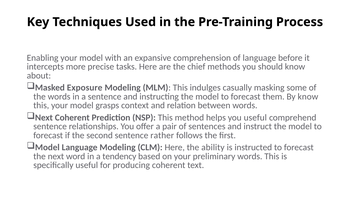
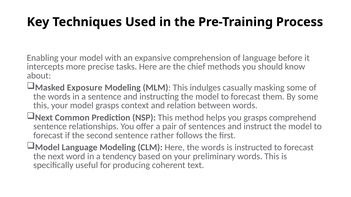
By know: know -> some
Next Coherent: Coherent -> Common
you useful: useful -> grasps
Here the ability: ability -> words
